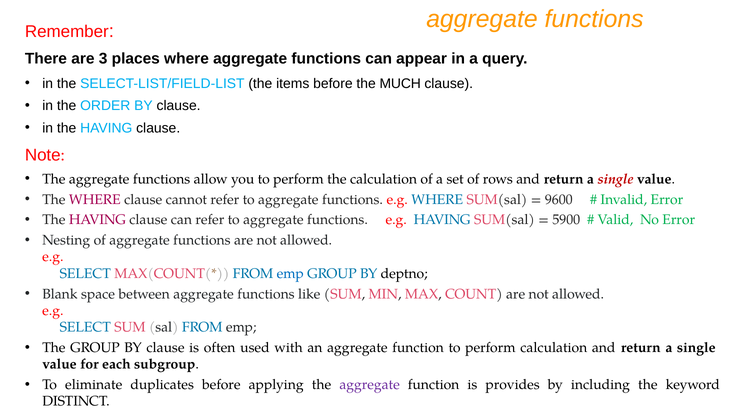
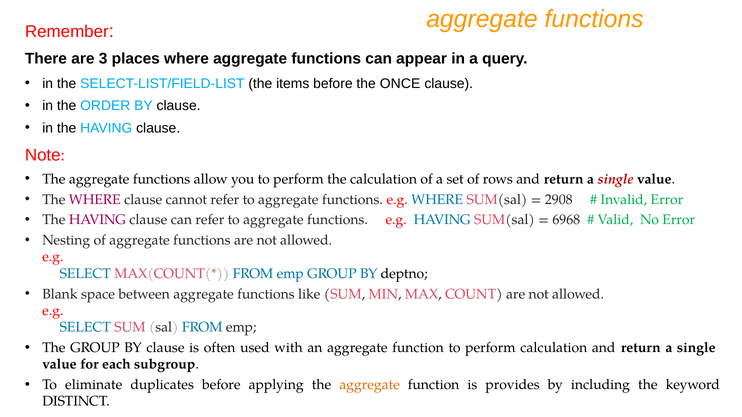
MUCH: MUCH -> ONCE
9600: 9600 -> 2908
5900: 5900 -> 6968
aggregate at (370, 385) colour: purple -> orange
